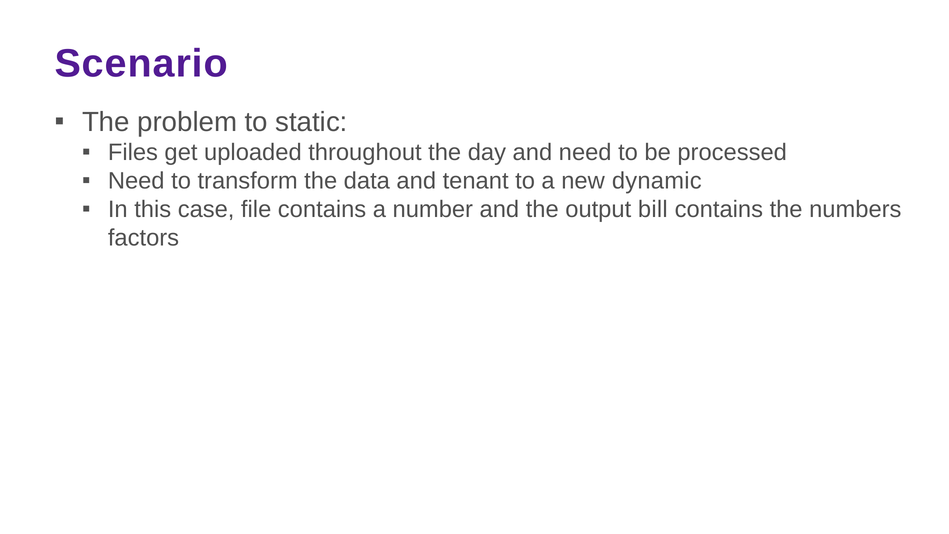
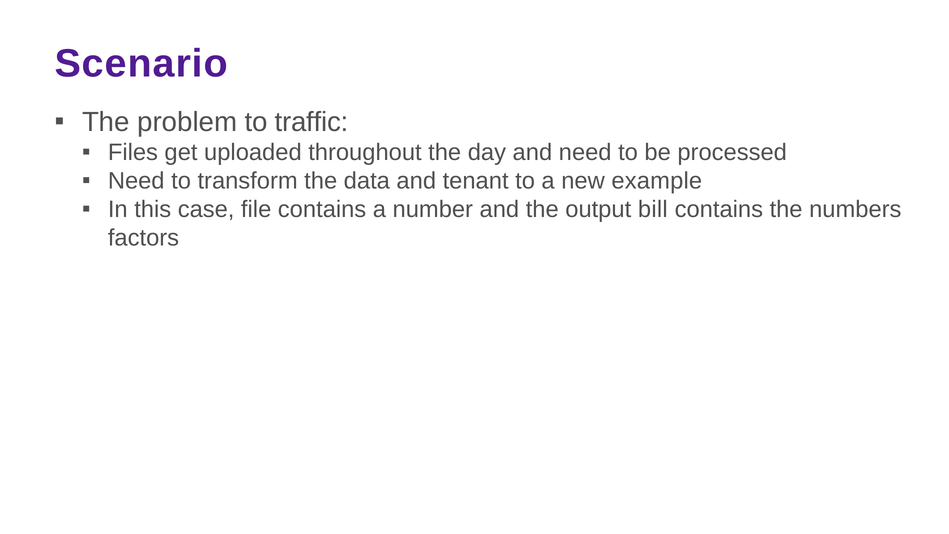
static: static -> traffic
dynamic: dynamic -> example
